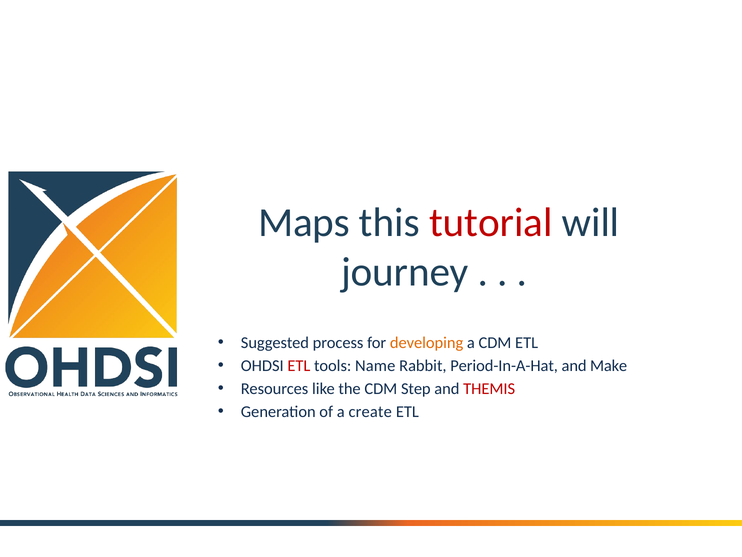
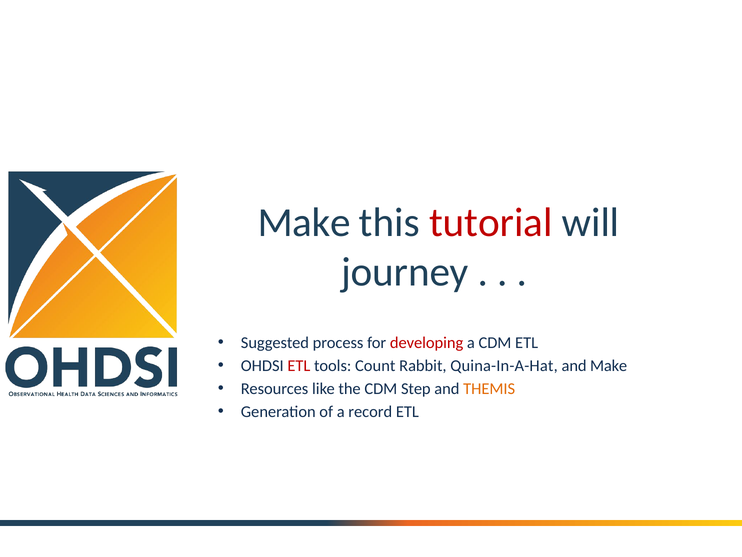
Maps at (304, 222): Maps -> Make
developing colour: orange -> red
Name: Name -> Count
Period-In-A-Hat: Period-In-A-Hat -> Quina-In-A-Hat
THEMIS colour: red -> orange
create: create -> record
